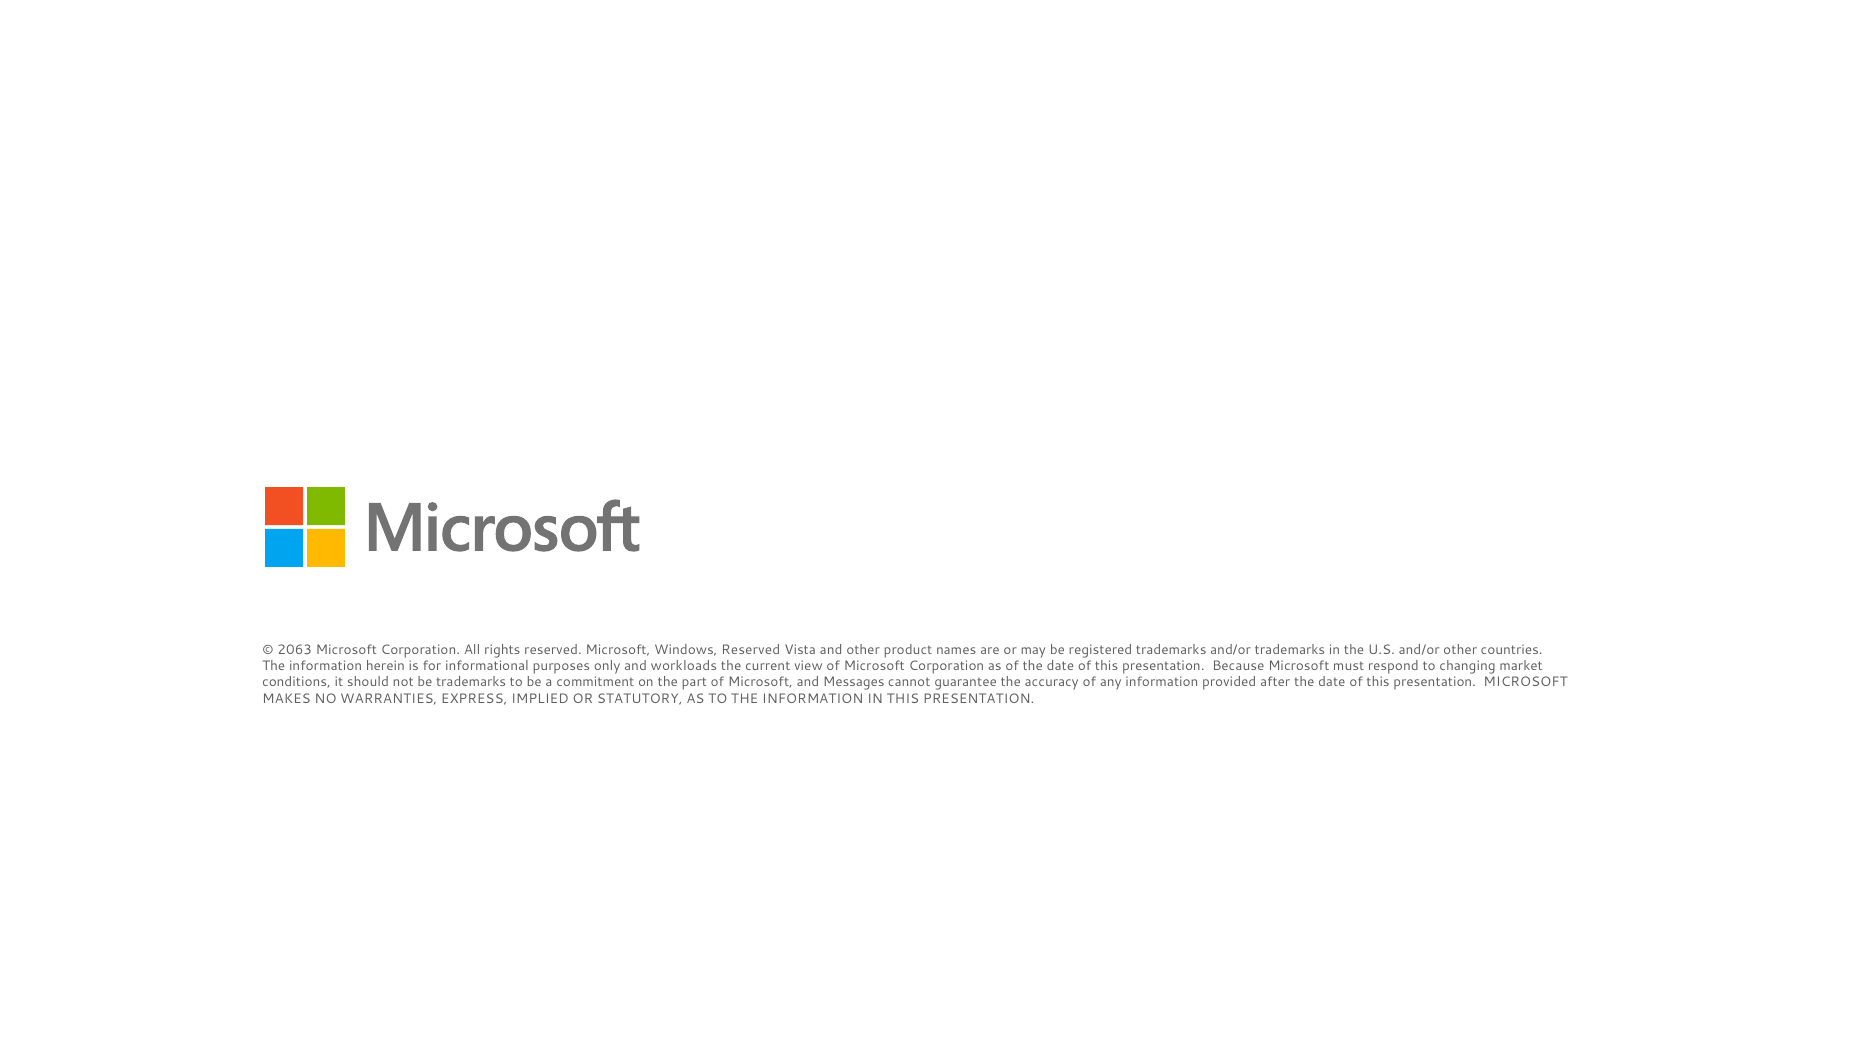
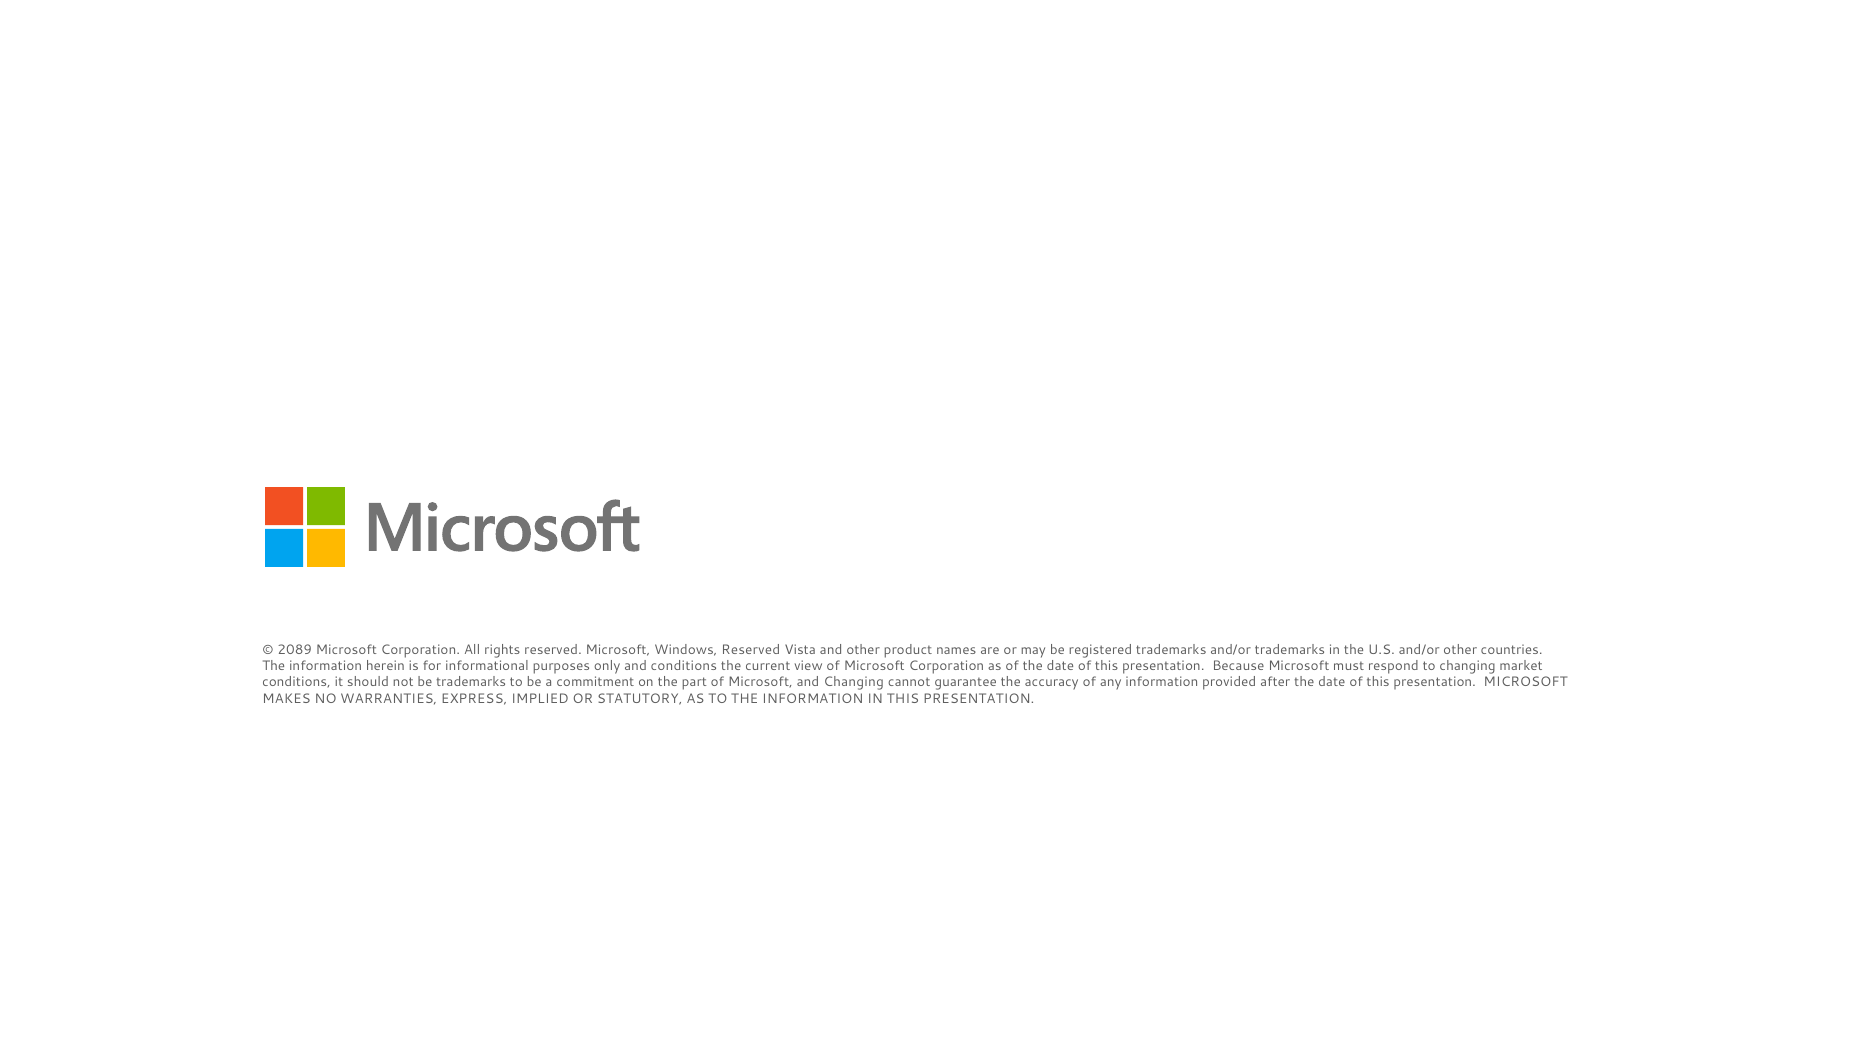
2063: 2063 -> 2089
and workloads: workloads -> conditions
and Messages: Messages -> Changing
